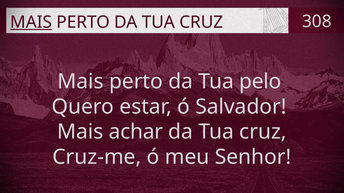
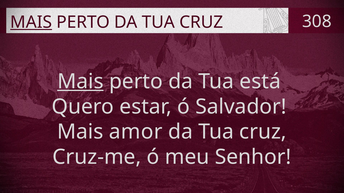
Mais at (80, 82) underline: none -> present
pelo: pelo -> está
achar: achar -> amor
